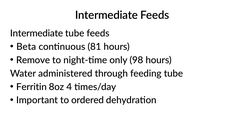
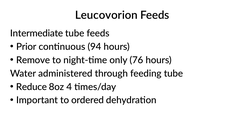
Intermediate at (106, 15): Intermediate -> Leucovorion
Beta: Beta -> Prior
81: 81 -> 94
98: 98 -> 76
Ferritin: Ferritin -> Reduce
